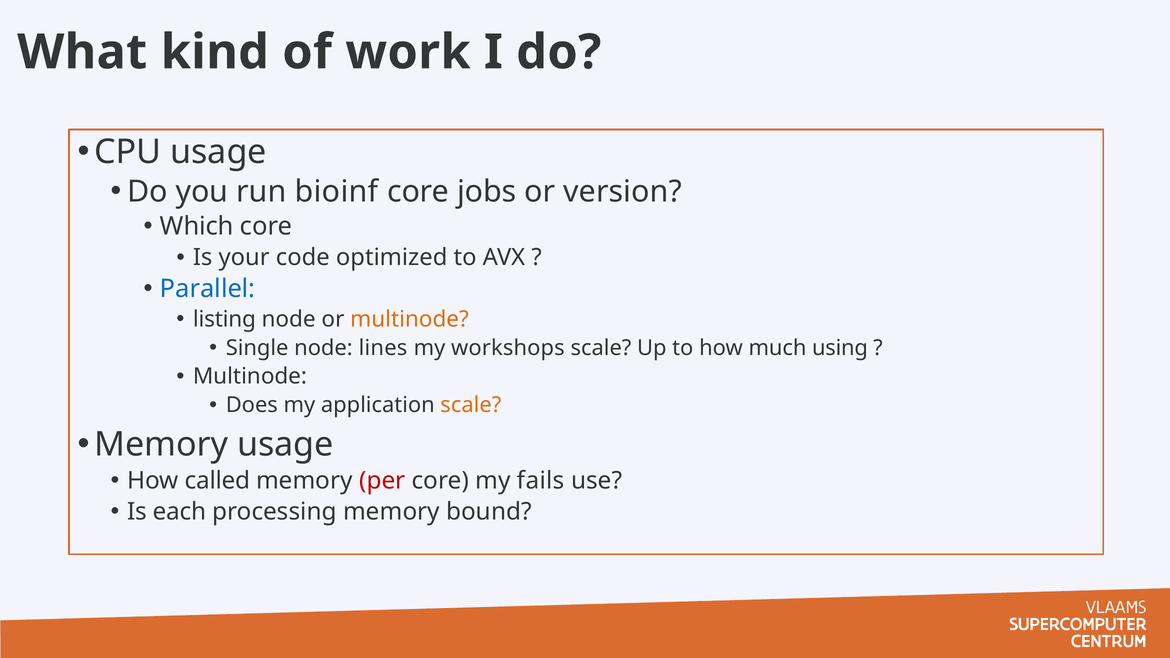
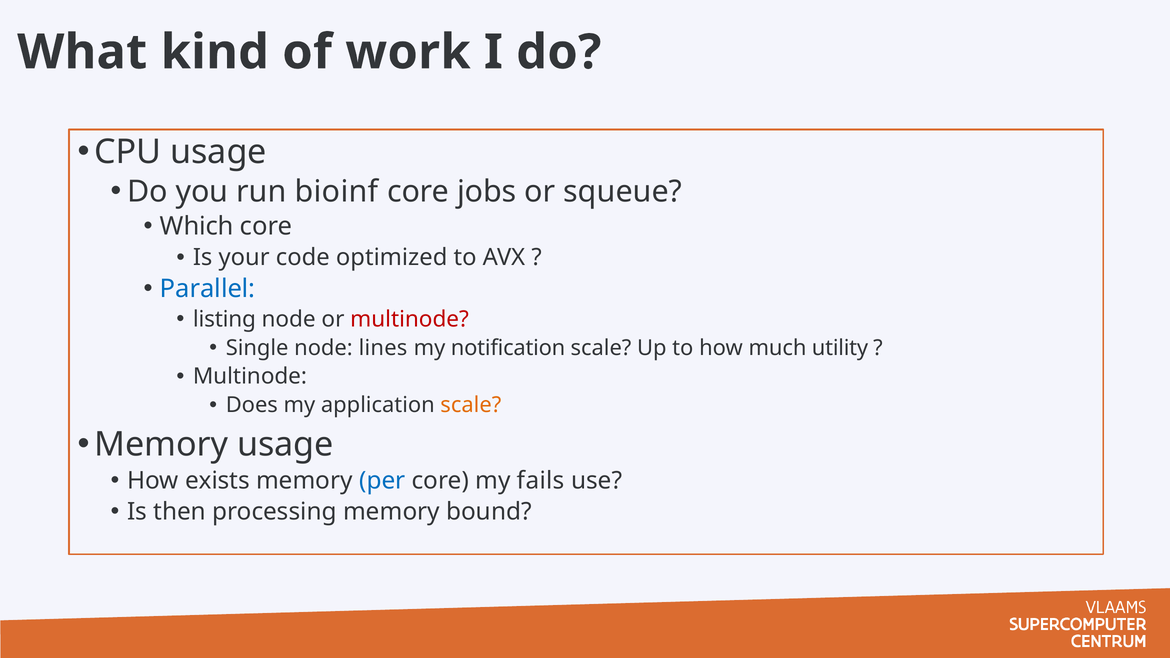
version: version -> squeue
multinode at (410, 319) colour: orange -> red
workshops: workshops -> notification
using: using -> utility
called: called -> exists
per colour: red -> blue
each: each -> then
